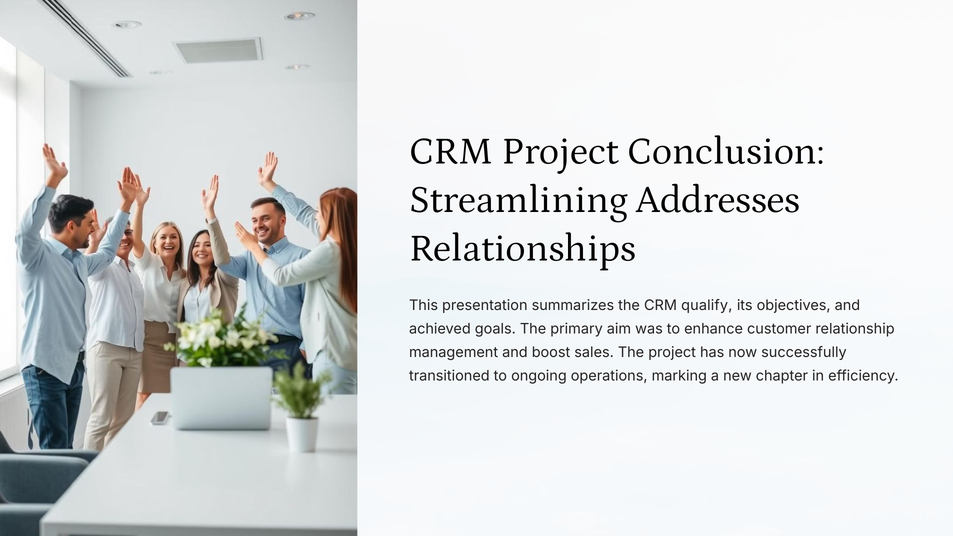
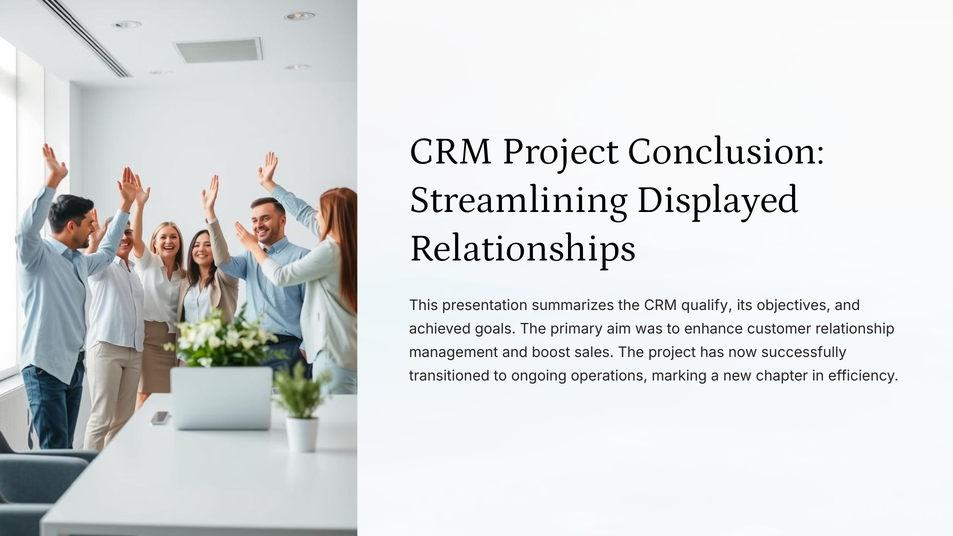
Addresses: Addresses -> Displayed
